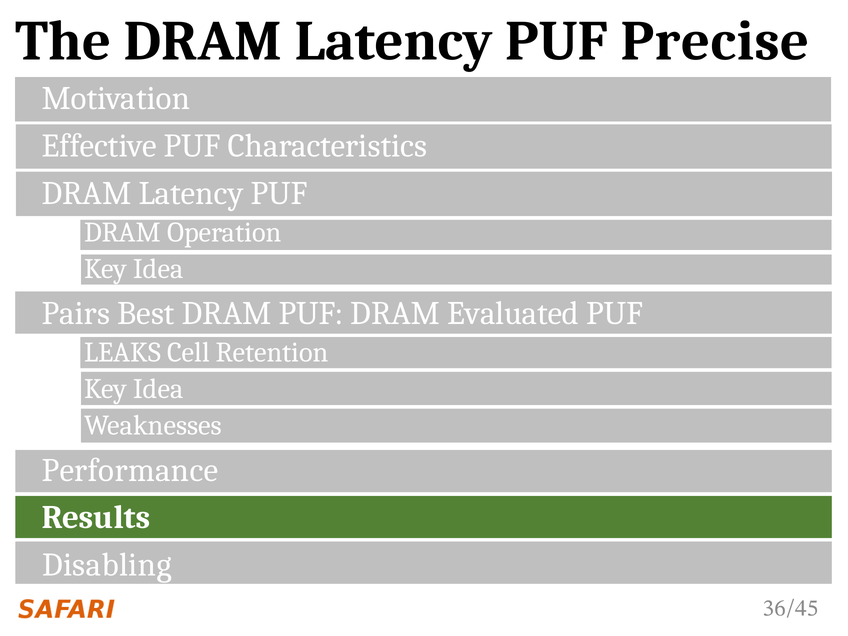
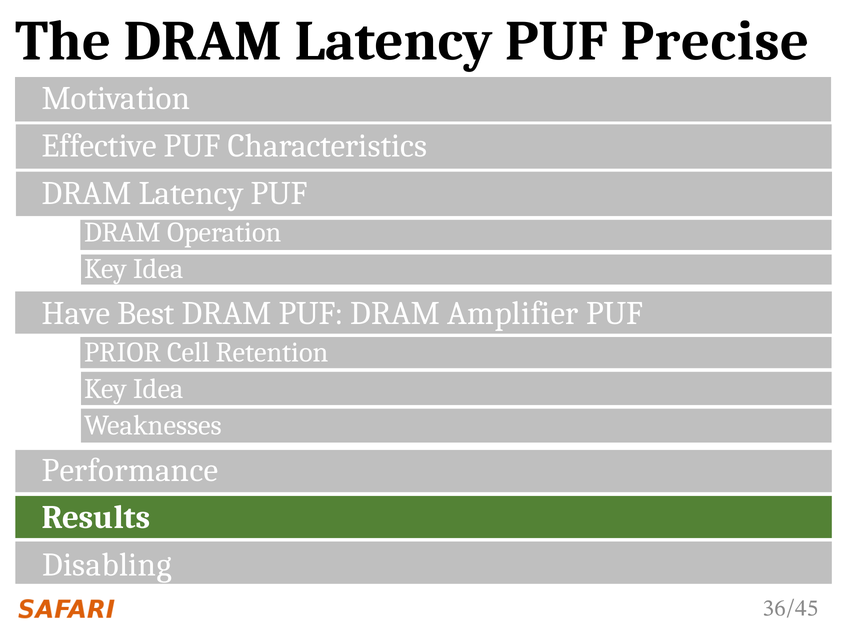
Pairs: Pairs -> Have
Evaluated: Evaluated -> Amplifier
LEAKS: LEAKS -> PRIOR
